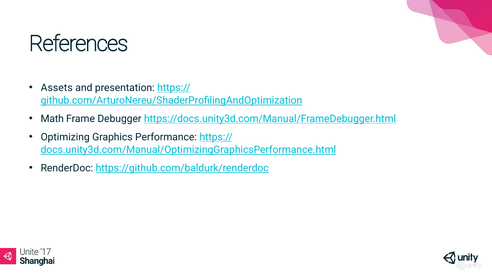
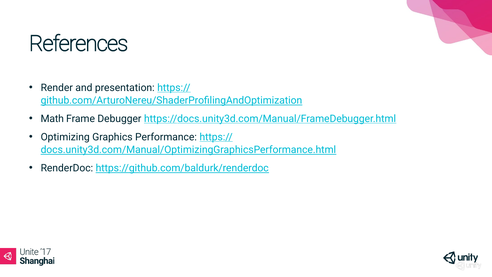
Assets: Assets -> Render
